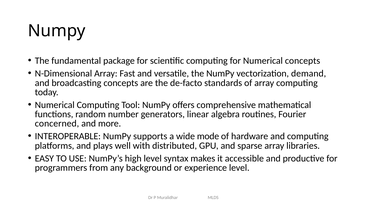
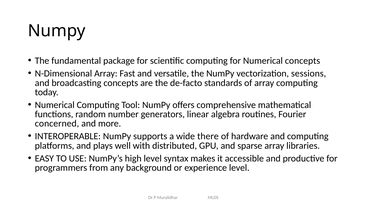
demand: demand -> sessions
mode: mode -> there
